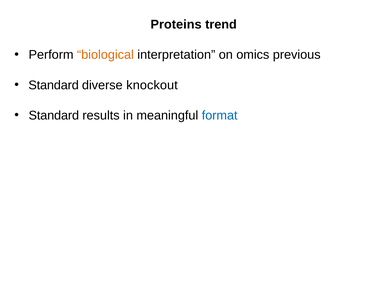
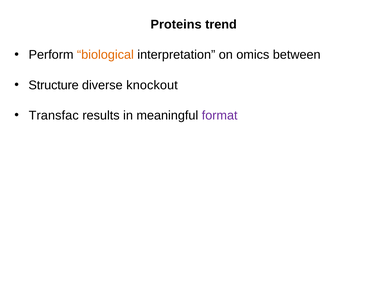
previous: previous -> between
Standard at (54, 85): Standard -> Structure
Standard at (54, 115): Standard -> Transfac
format colour: blue -> purple
